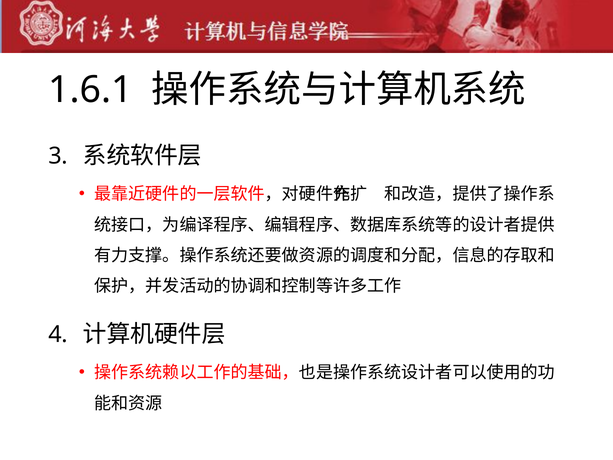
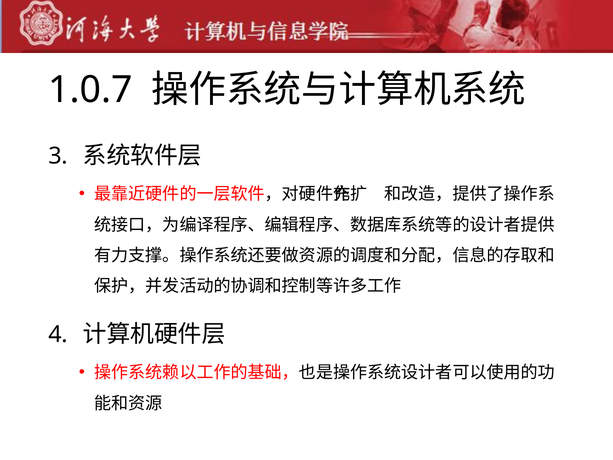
1.6.1: 1.6.1 -> 1.0.7
